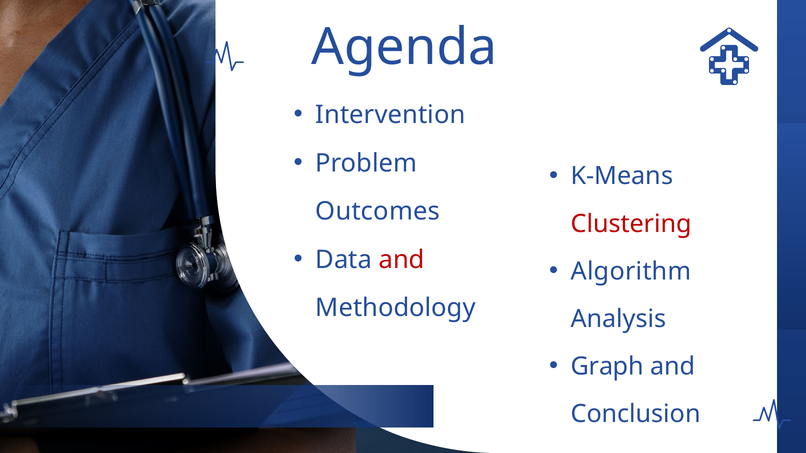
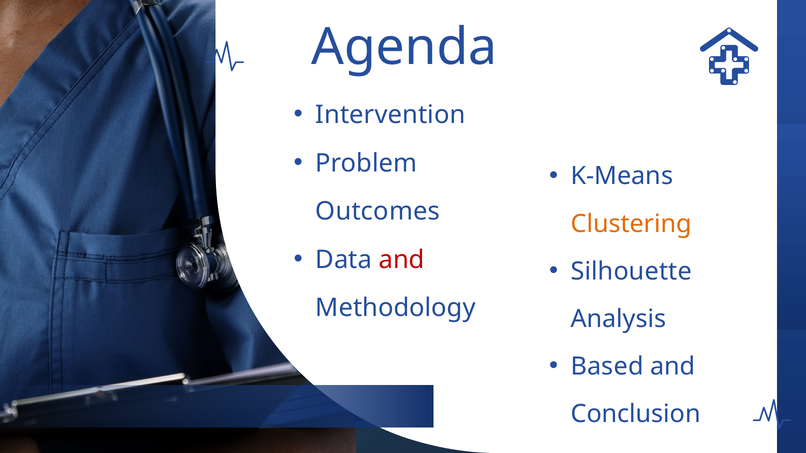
Clustering colour: red -> orange
Algorithm: Algorithm -> Silhouette
Graph: Graph -> Based
